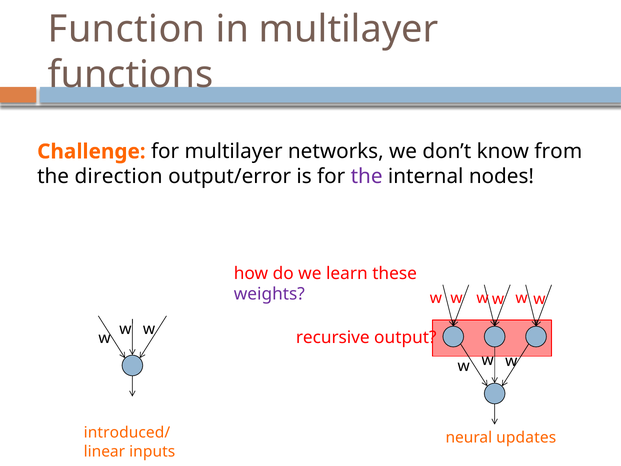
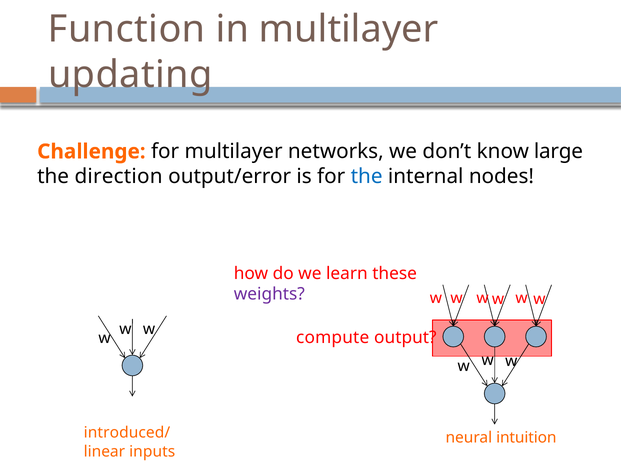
functions: functions -> updating
from: from -> large
the at (367, 176) colour: purple -> blue
recursive: recursive -> compute
updates: updates -> intuition
